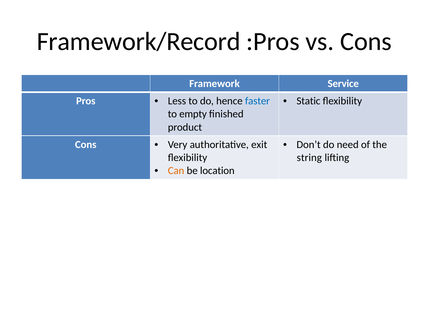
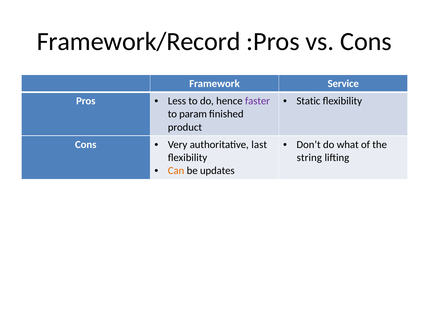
faster colour: blue -> purple
empty: empty -> param
need: need -> what
exit: exit -> last
location: location -> updates
